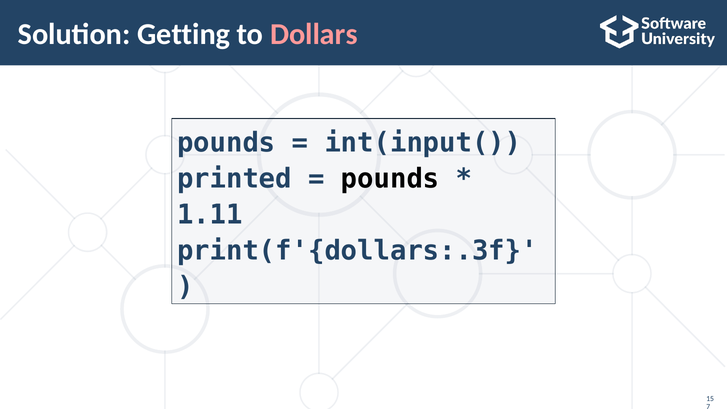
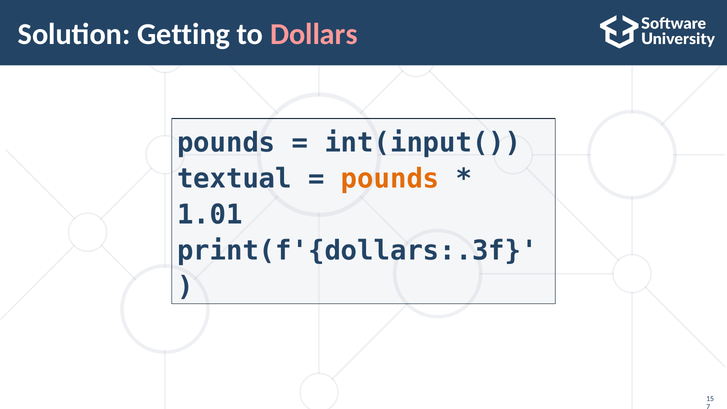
printed: printed -> textual
pounds at (390, 179) colour: black -> orange
1.11: 1.11 -> 1.01
